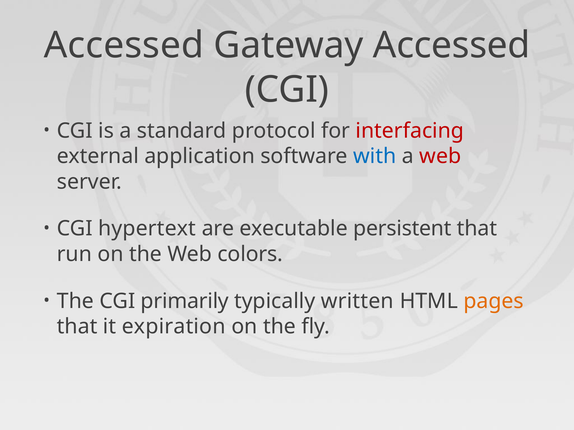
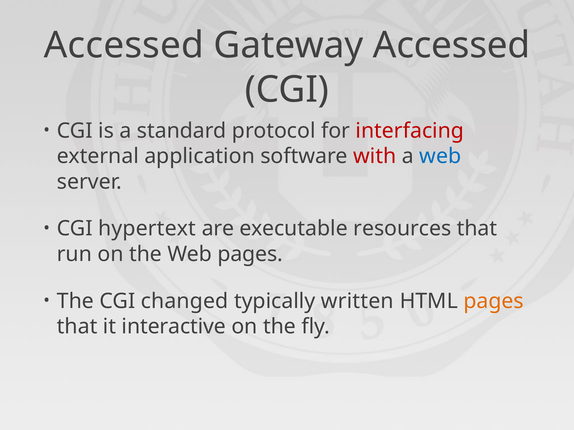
with colour: blue -> red
web at (440, 156) colour: red -> blue
persistent: persistent -> resources
Web colors: colors -> pages
primarily: primarily -> changed
expiration: expiration -> interactive
